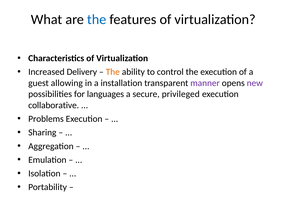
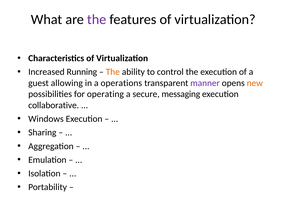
the at (97, 20) colour: blue -> purple
Delivery: Delivery -> Running
installation: installation -> operations
new colour: purple -> orange
languages: languages -> operating
privileged: privileged -> messaging
Problems: Problems -> Windows
